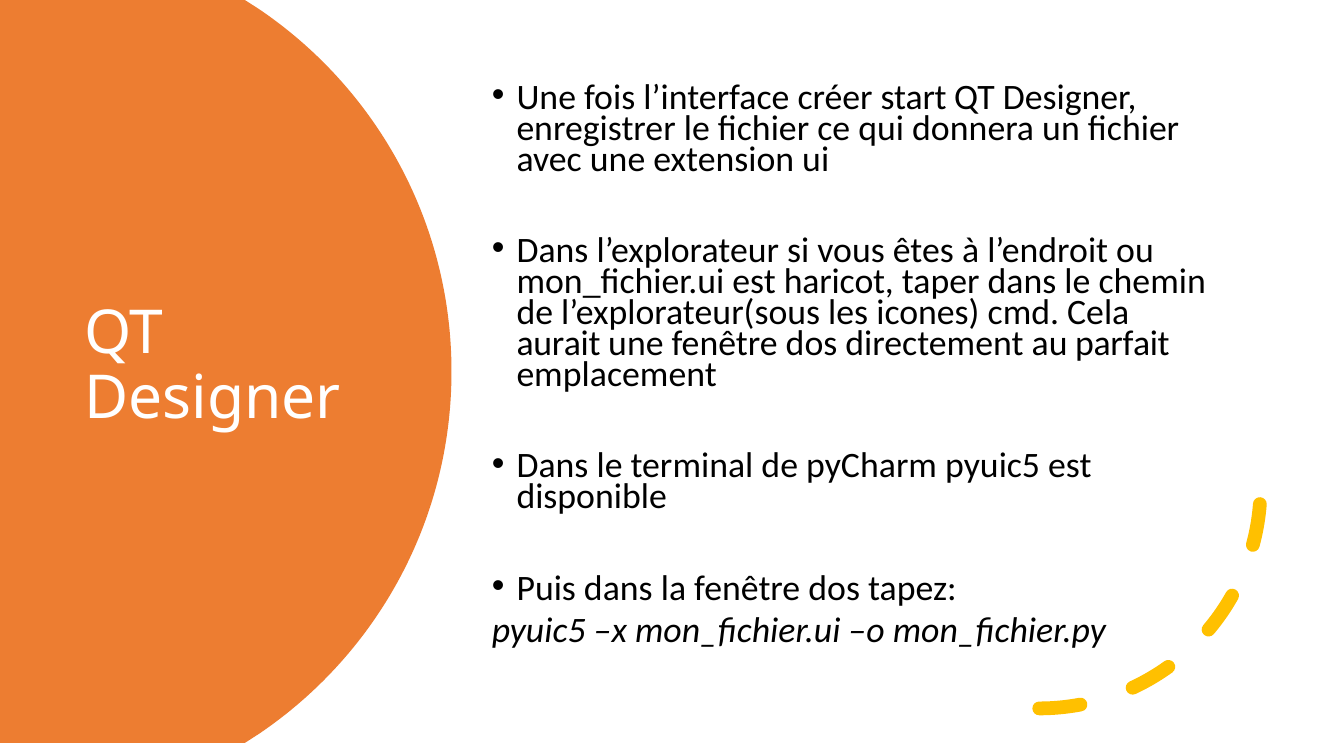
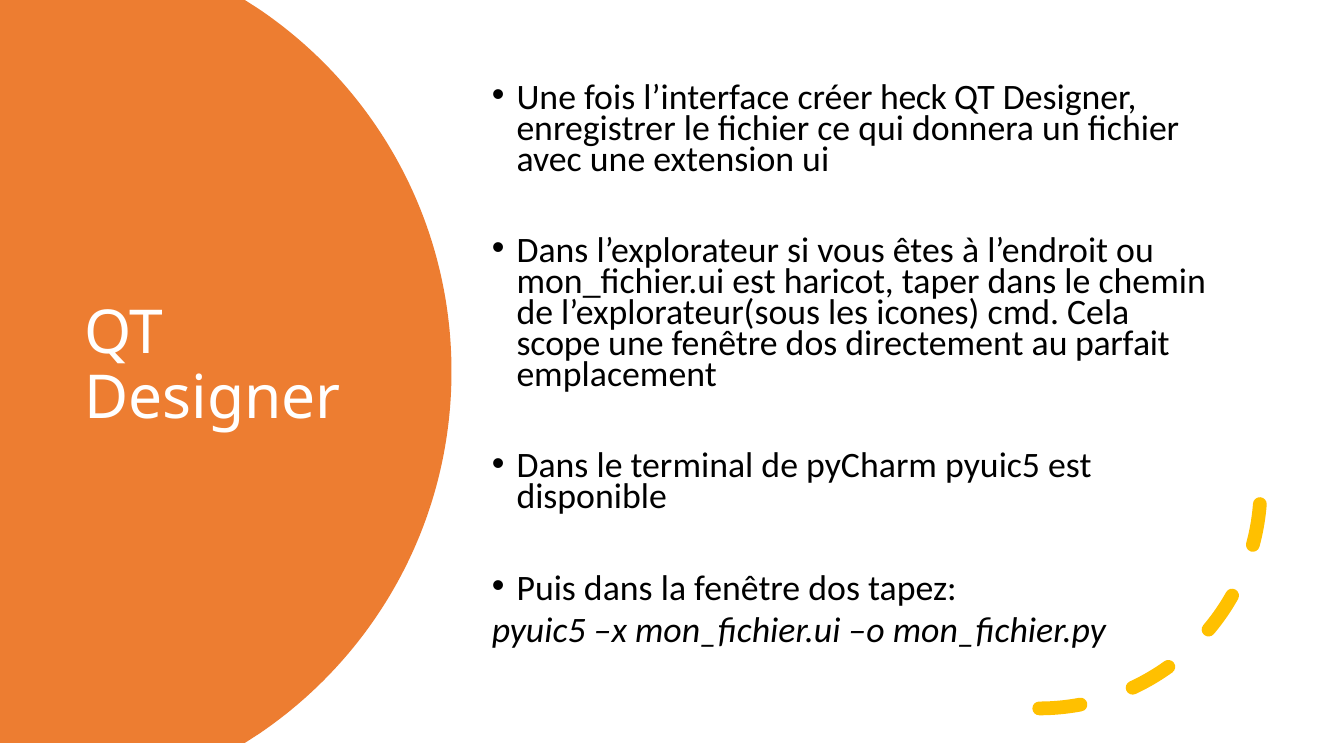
start: start -> heck
aurait: aurait -> scope
